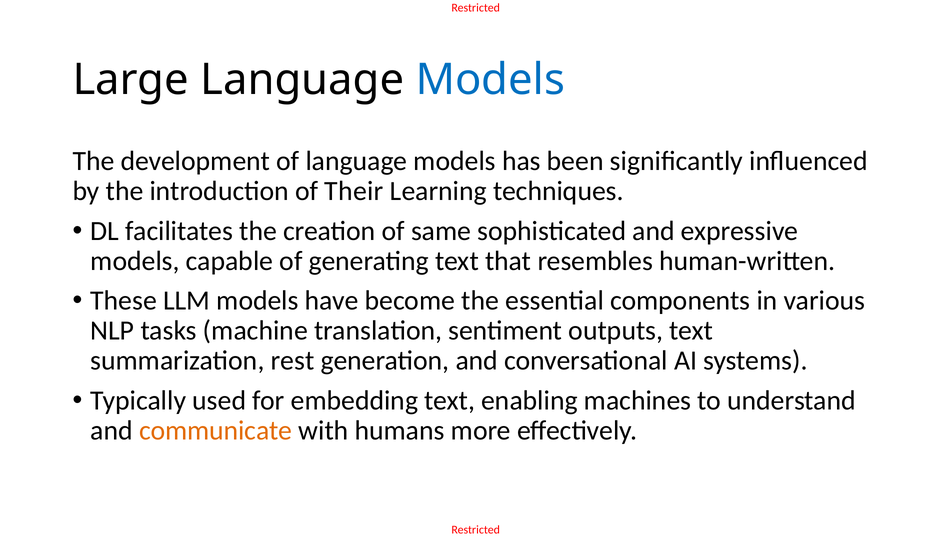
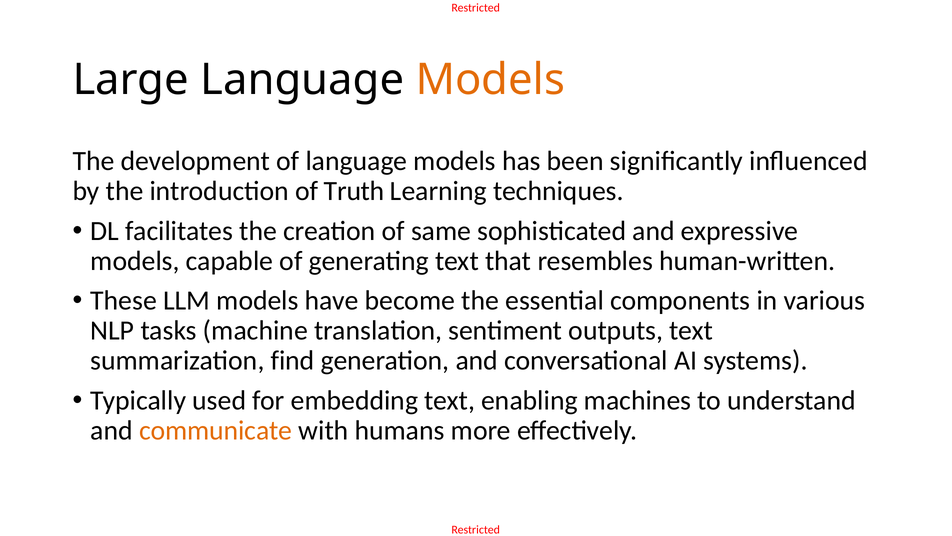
Models at (490, 80) colour: blue -> orange
Their: Their -> Truth
rest: rest -> find
